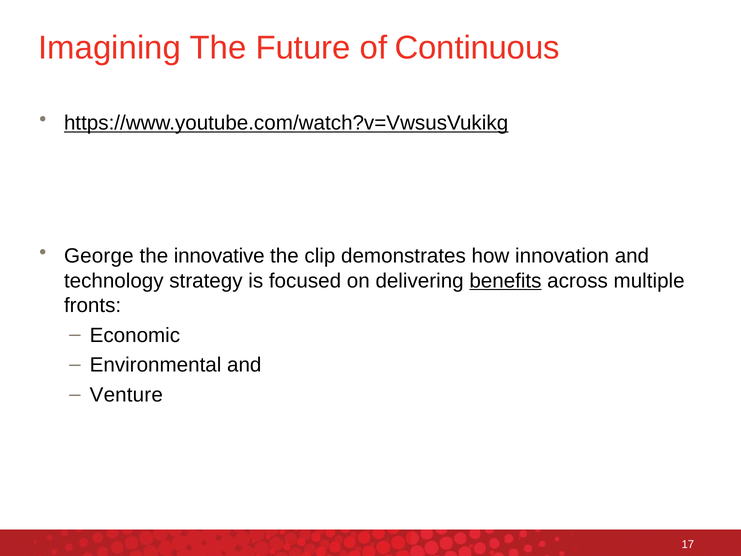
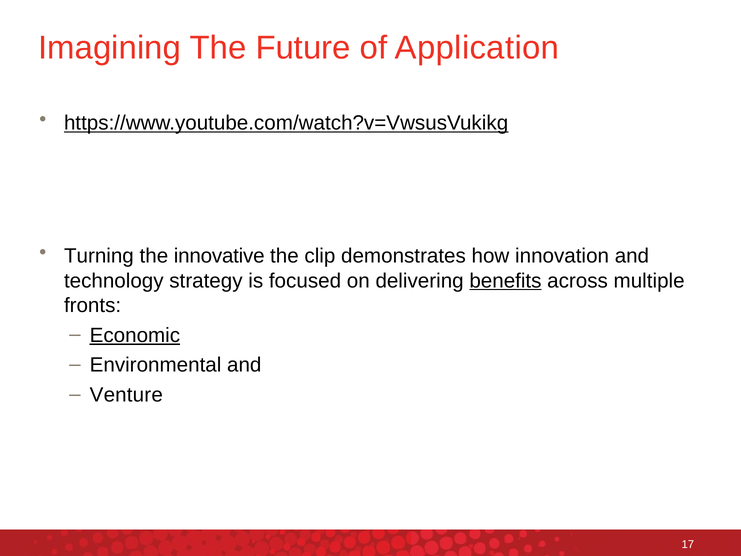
Continuous: Continuous -> Application
George: George -> Turning
Economic underline: none -> present
